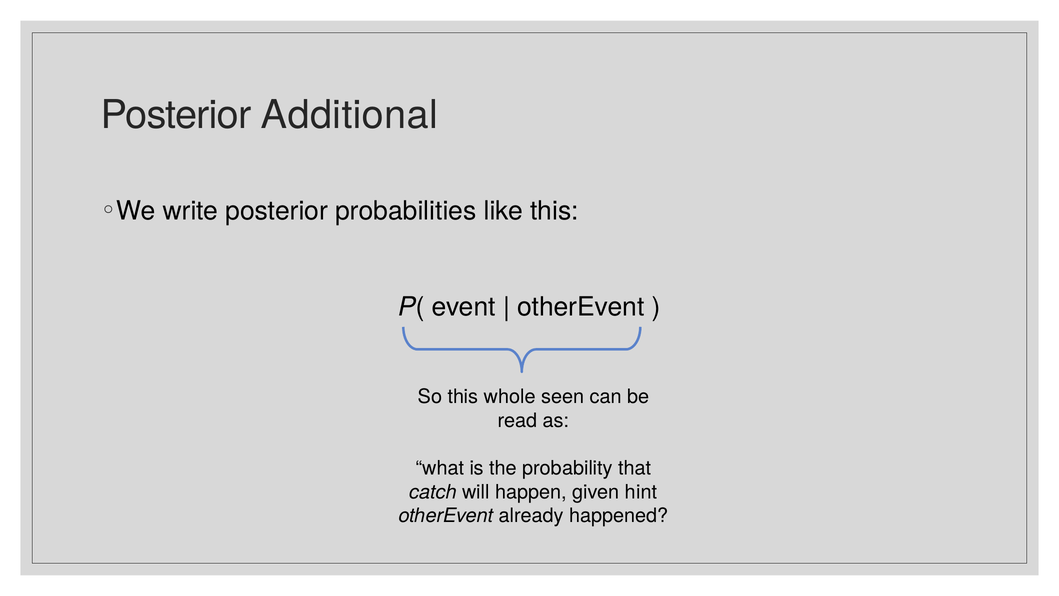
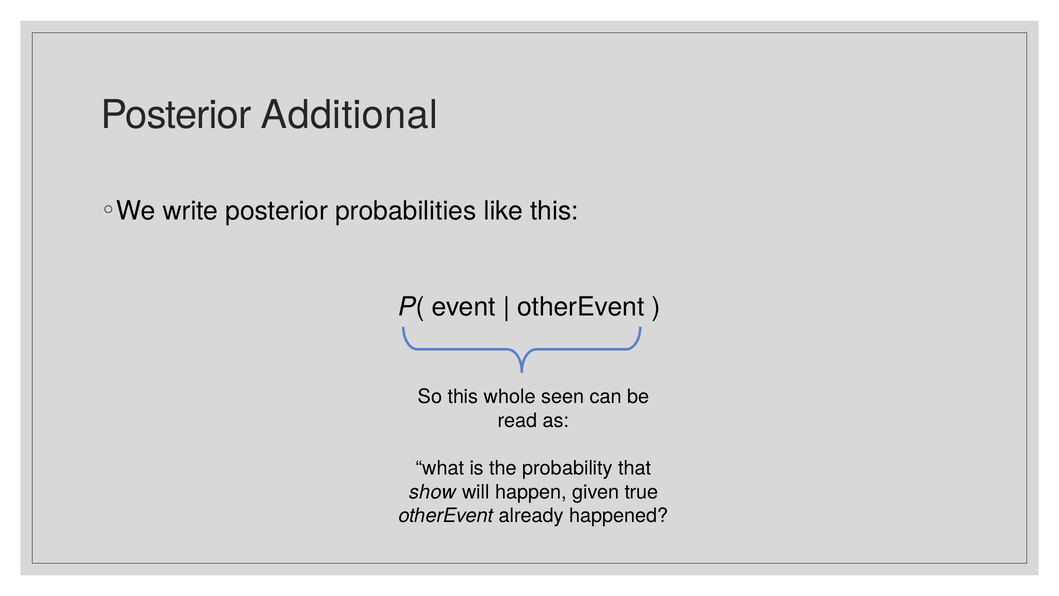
catch: catch -> show
hint: hint -> true
